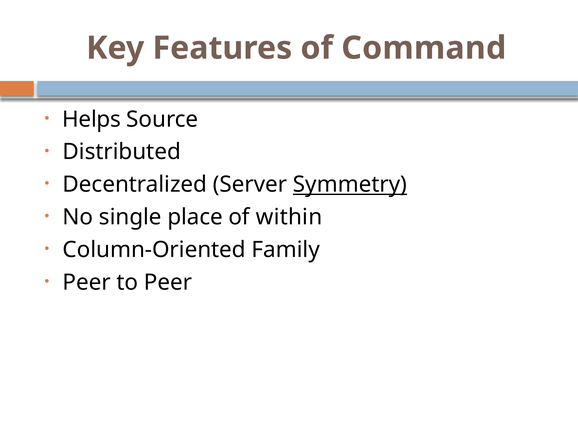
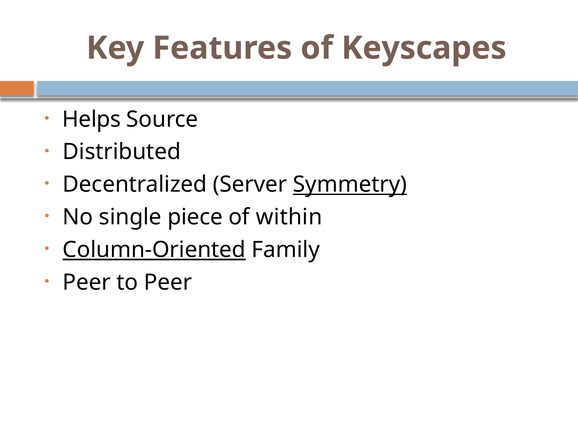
Command: Command -> Keyscapes
place: place -> piece
Column-Oriented underline: none -> present
